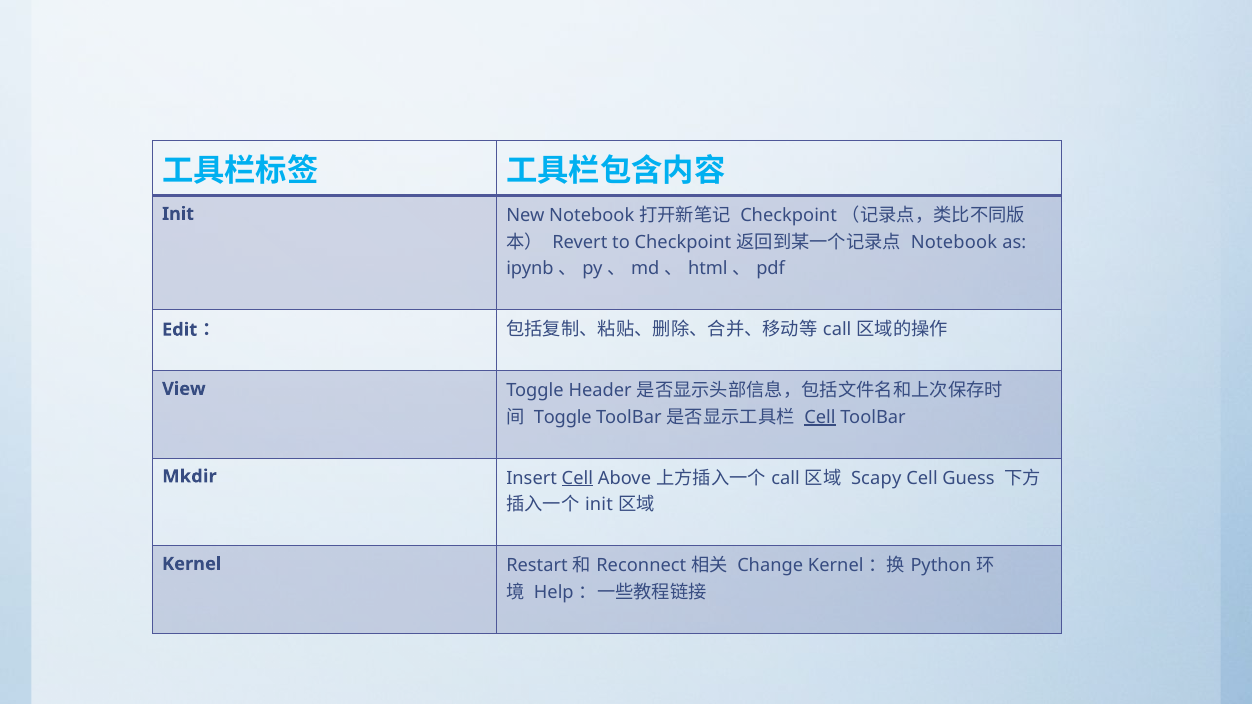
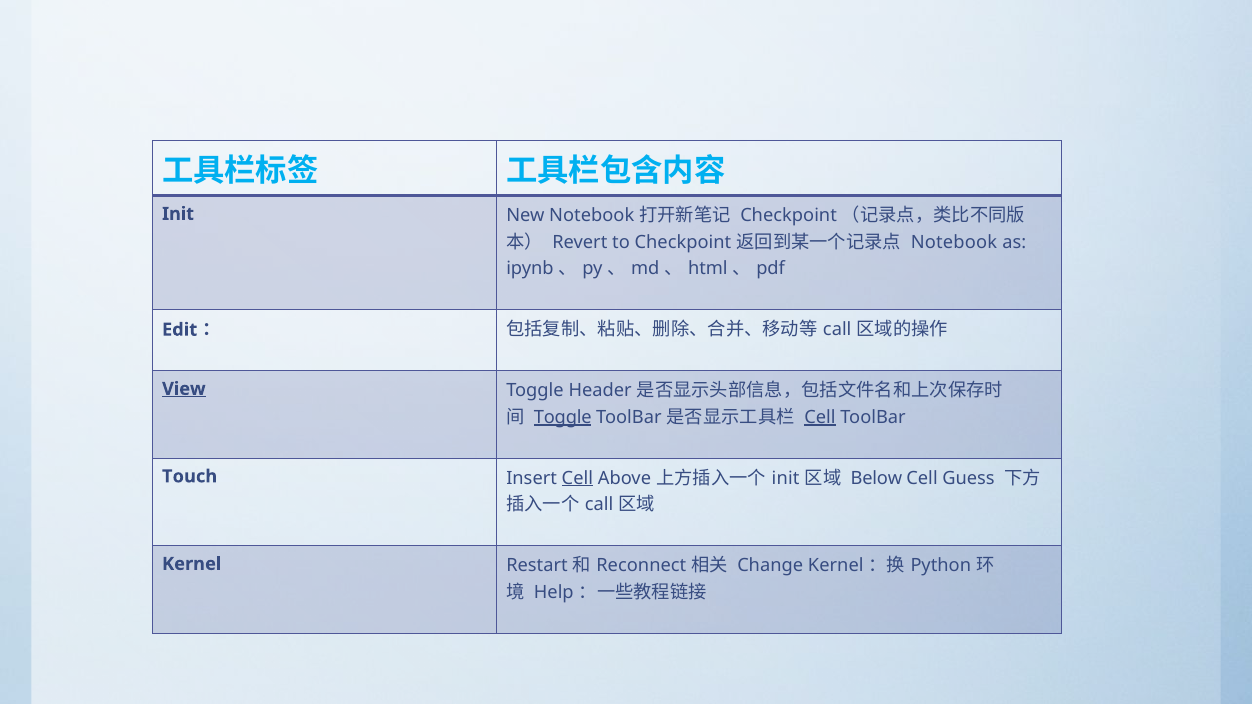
View underline: none -> present
Toggle at (563, 417) underline: none -> present
Mkdir: Mkdir -> Touch
call at (786, 478): call -> init
Scapy: Scapy -> Below
init at (599, 505): init -> call
